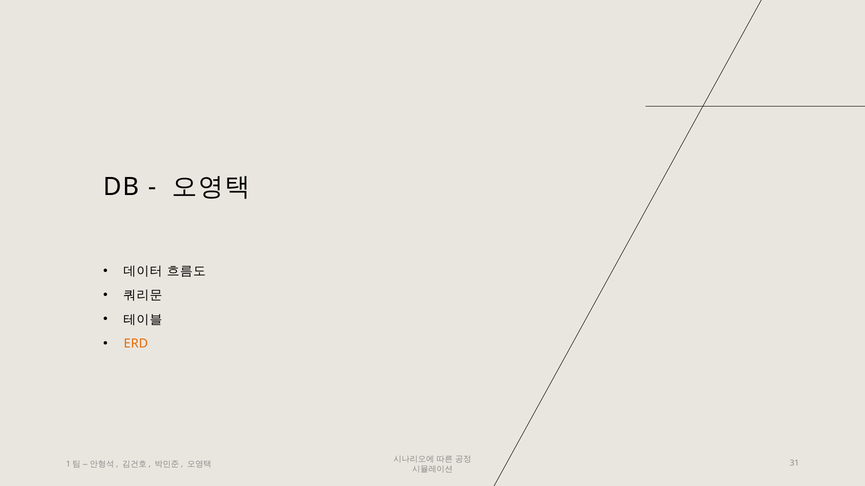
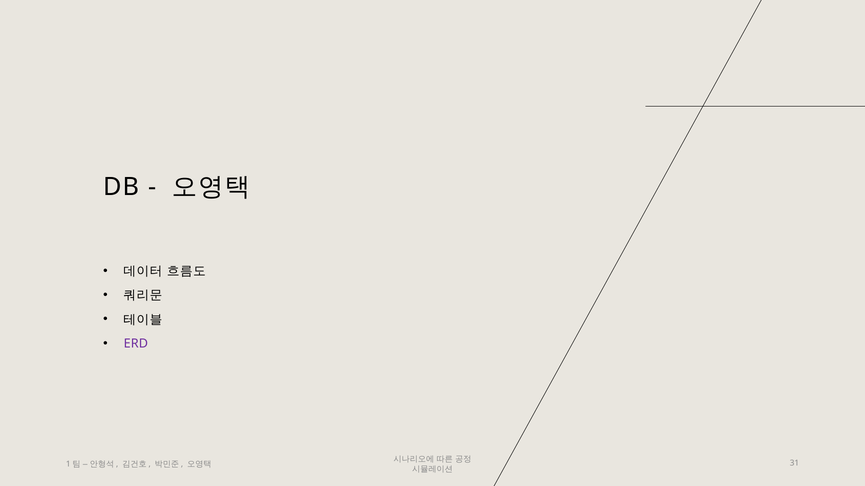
ERD colour: orange -> purple
